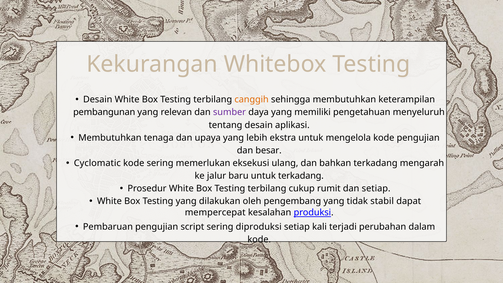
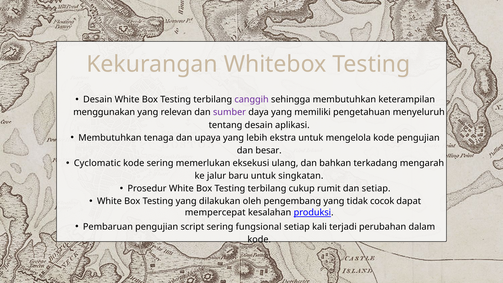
canggih colour: orange -> purple
pembangunan: pembangunan -> menggunakan
untuk terkadang: terkadang -> singkatan
stabil: stabil -> cocok
diproduksi: diproduksi -> fungsional
